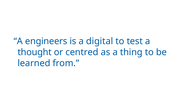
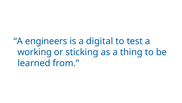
thought: thought -> working
centred: centred -> sticking
